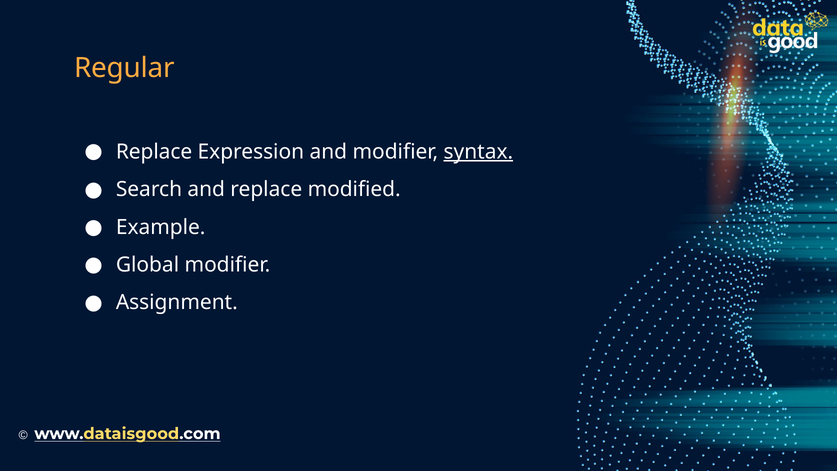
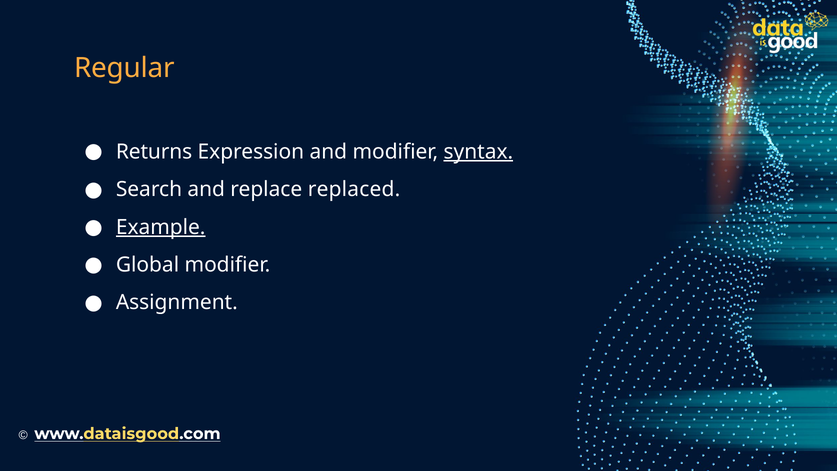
Replace at (154, 152): Replace -> Returns
modified: modified -> replaced
Example underline: none -> present
